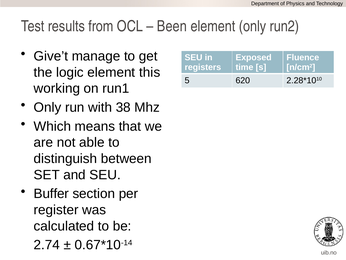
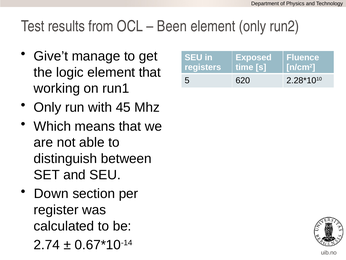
element this: this -> that
38: 38 -> 45
Buffer: Buffer -> Down
